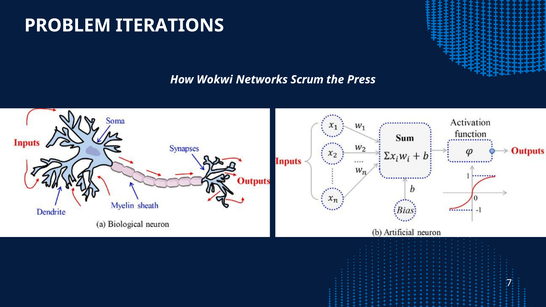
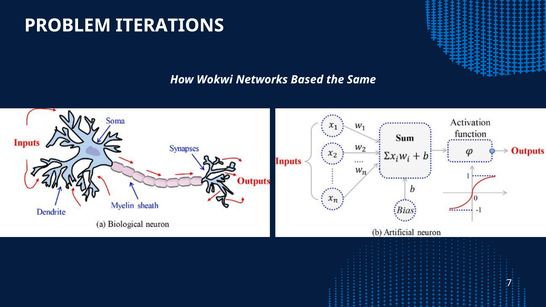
Scrum: Scrum -> Based
Press: Press -> Same
